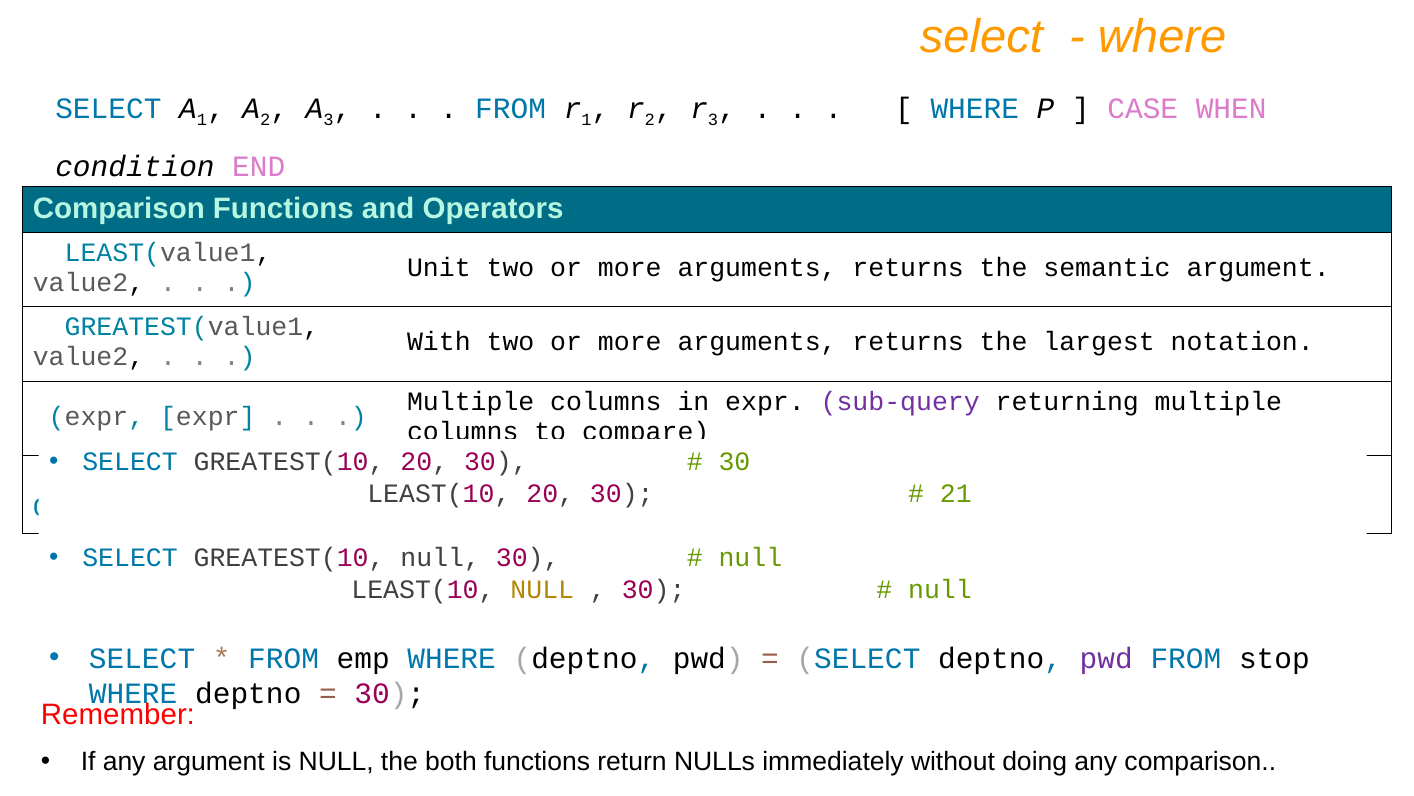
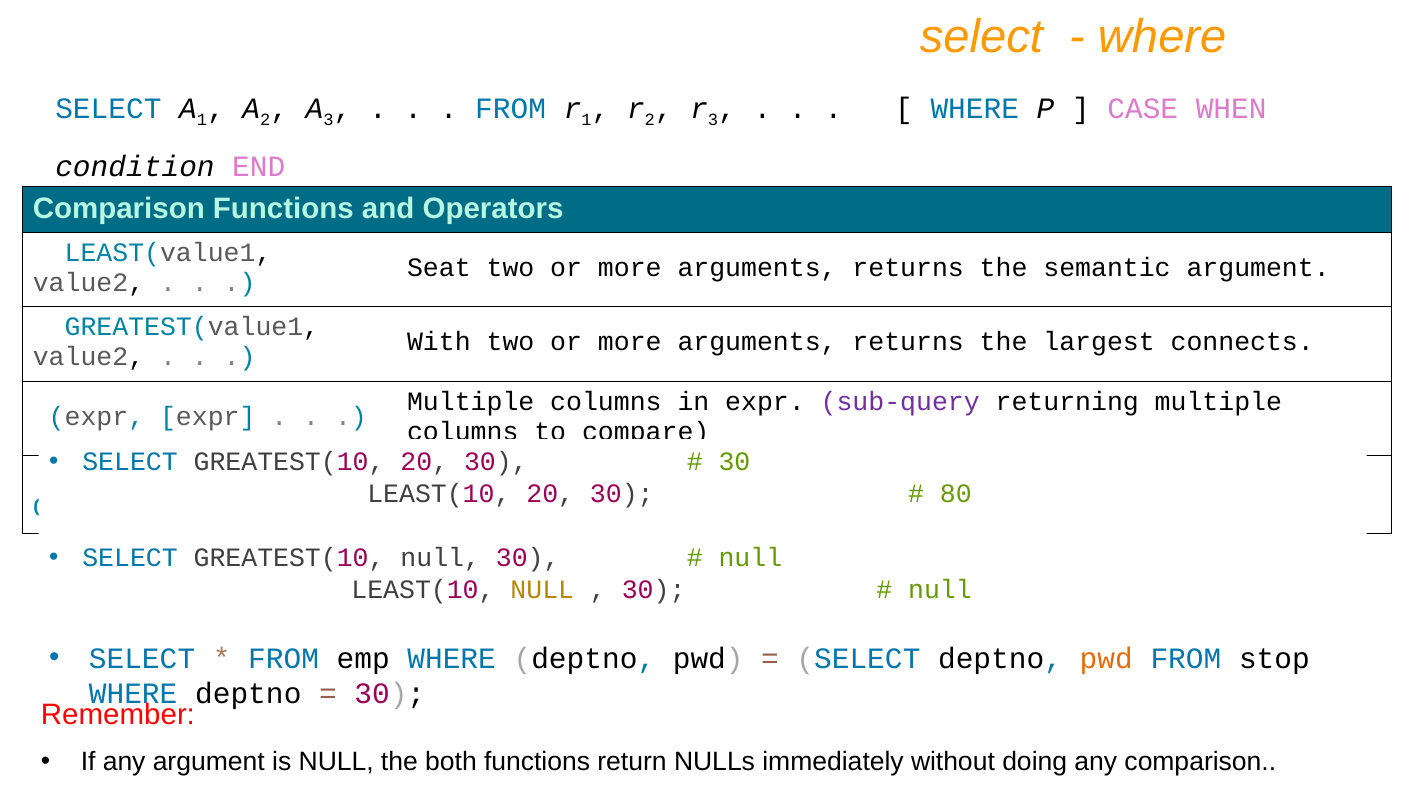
Unit: Unit -> Seat
notation: notation -> connects
21: 21 -> 80
pwd at (1106, 658) colour: purple -> orange
